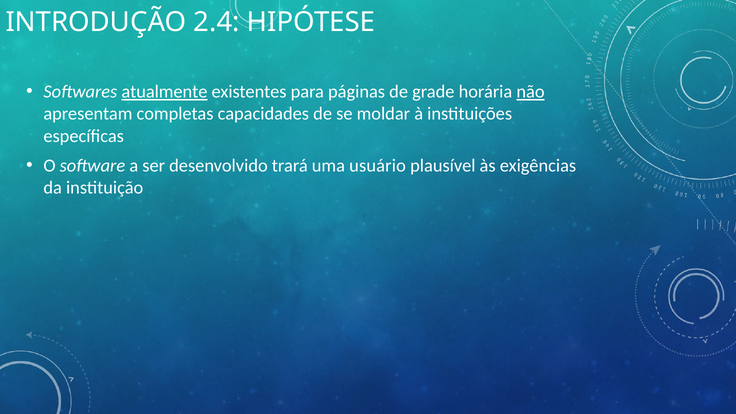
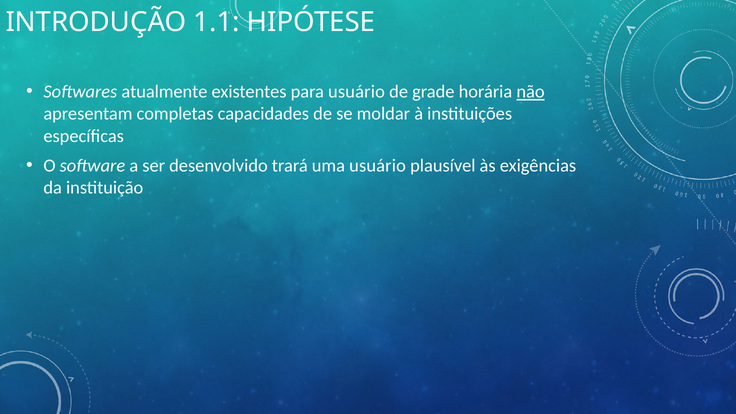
2.4: 2.4 -> 1.1
atualmente underline: present -> none
para páginas: páginas -> usuário
